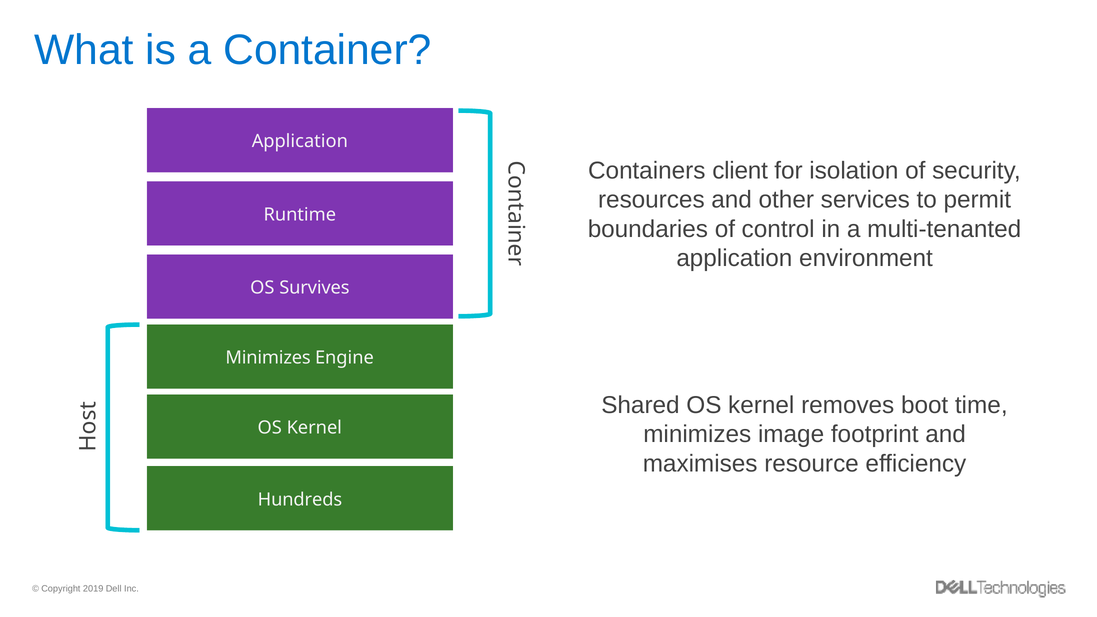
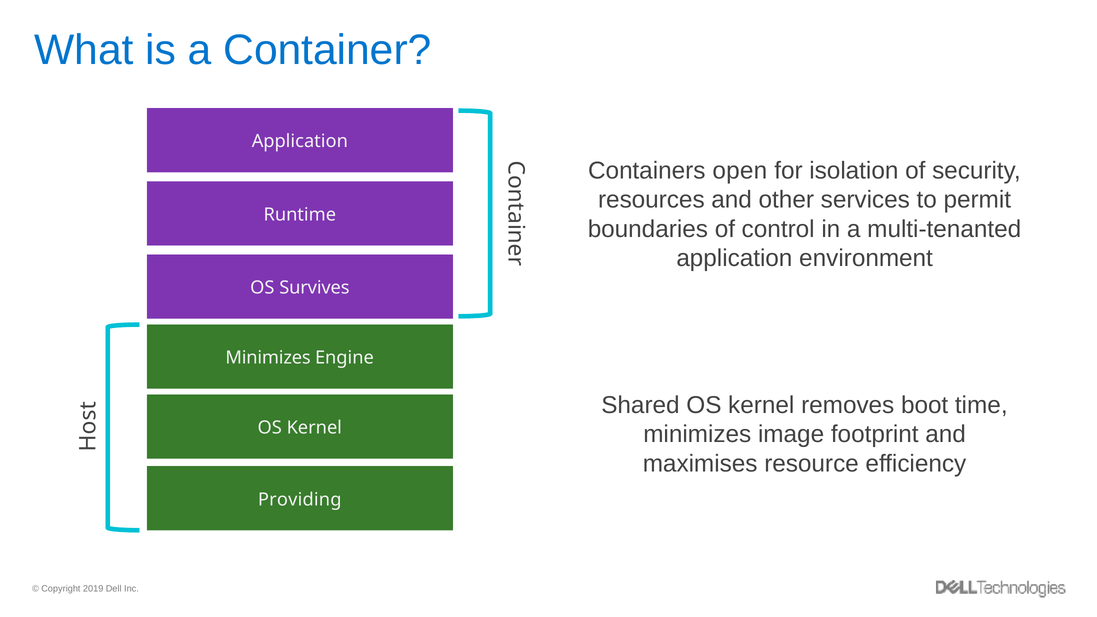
client: client -> open
Hundreds: Hundreds -> Providing
